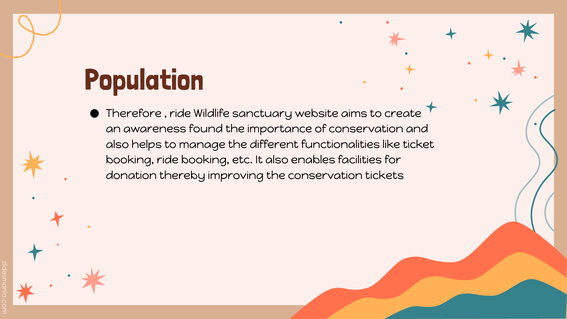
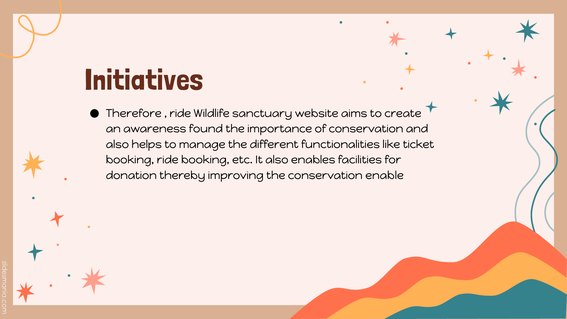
Population: Population -> Initiatives
tickets: tickets -> enable
